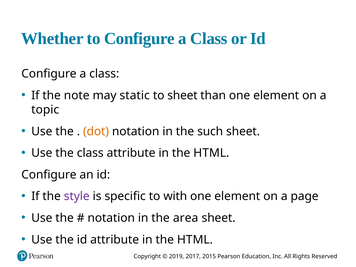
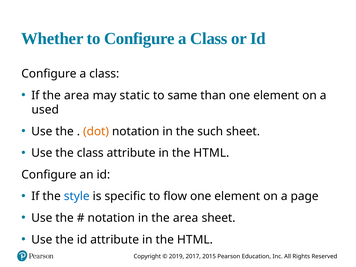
If the note: note -> area
to sheet: sheet -> same
topic: topic -> used
style colour: purple -> blue
with: with -> flow
